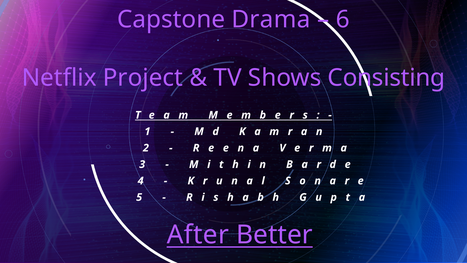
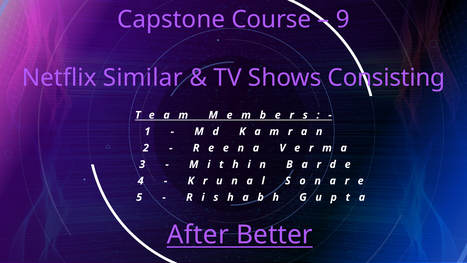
Drama: Drama -> Course
6: 6 -> 9
Project: Project -> Similar
